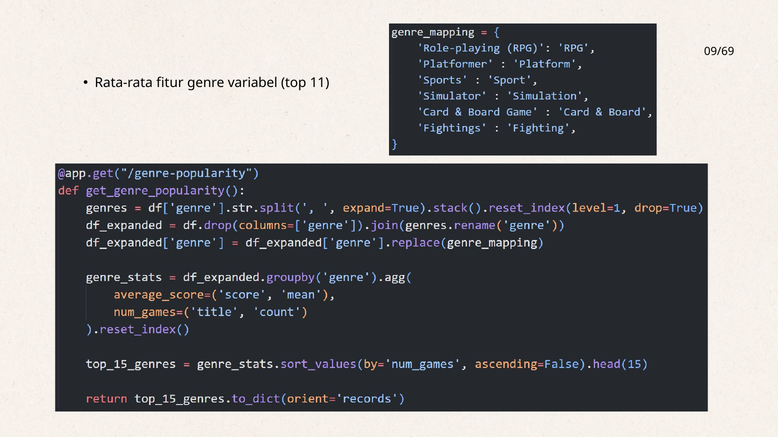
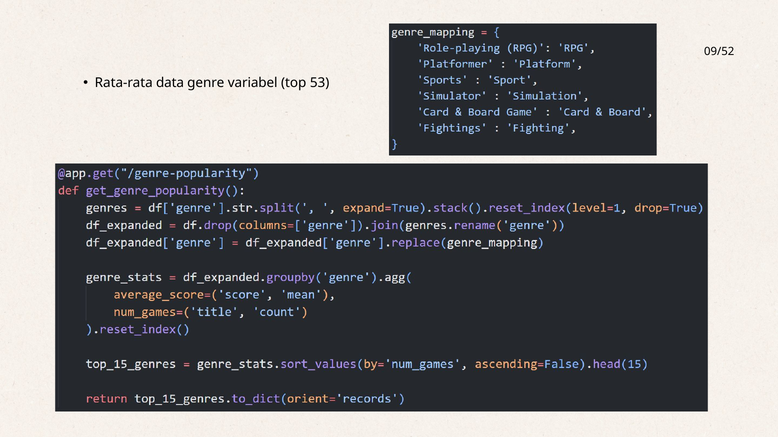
09/69: 09/69 -> 09/52
fitur: fitur -> data
11: 11 -> 53
